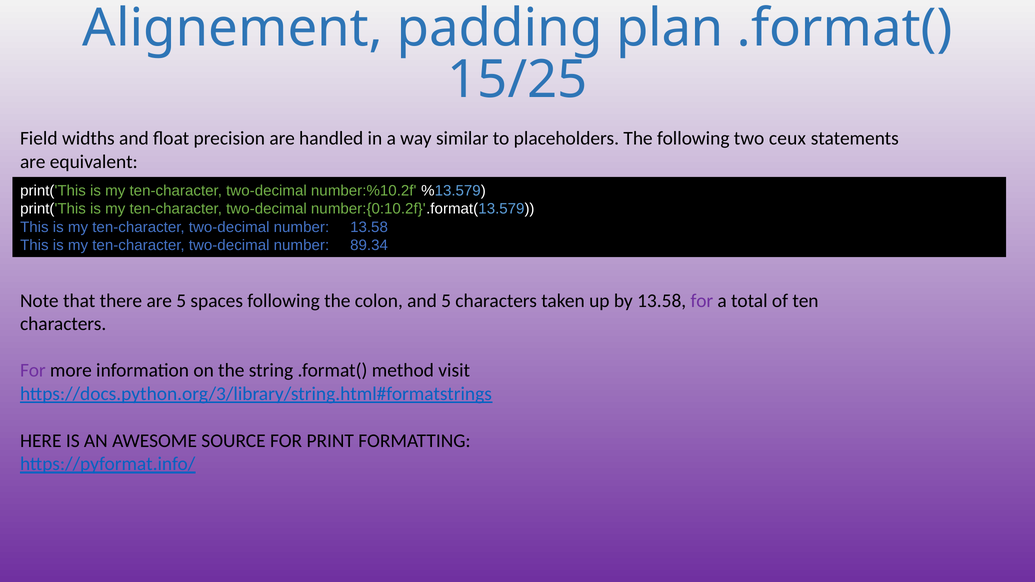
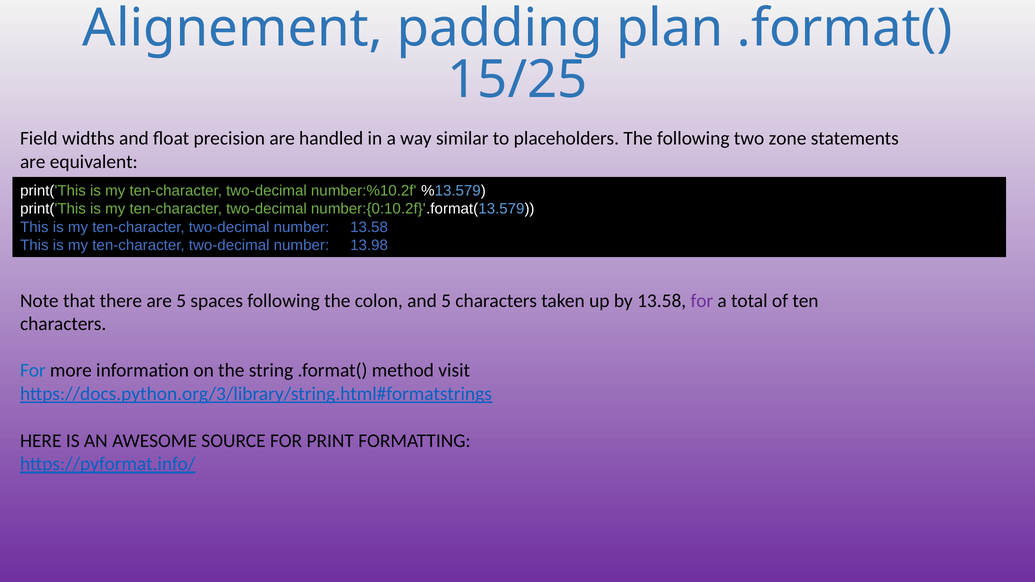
ceux: ceux -> zone
89.34: 89.34 -> 13.98
For at (33, 371) colour: purple -> blue
